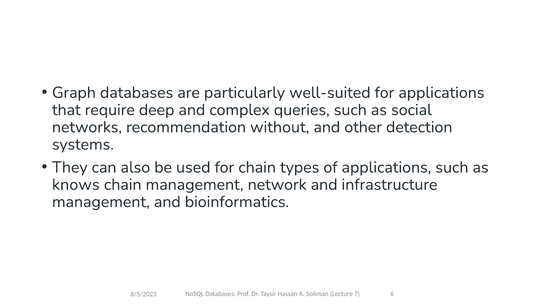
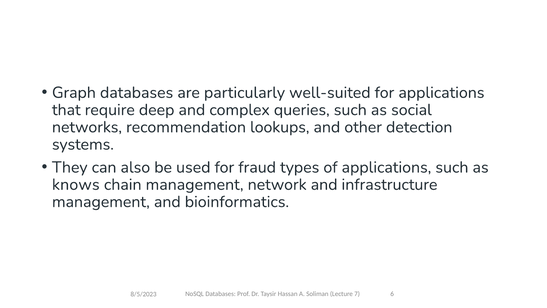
without: without -> lookups
for chain: chain -> fraud
